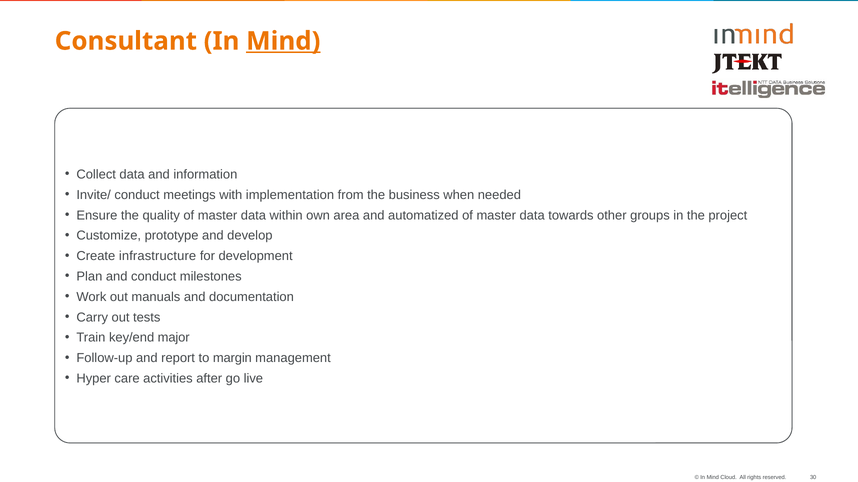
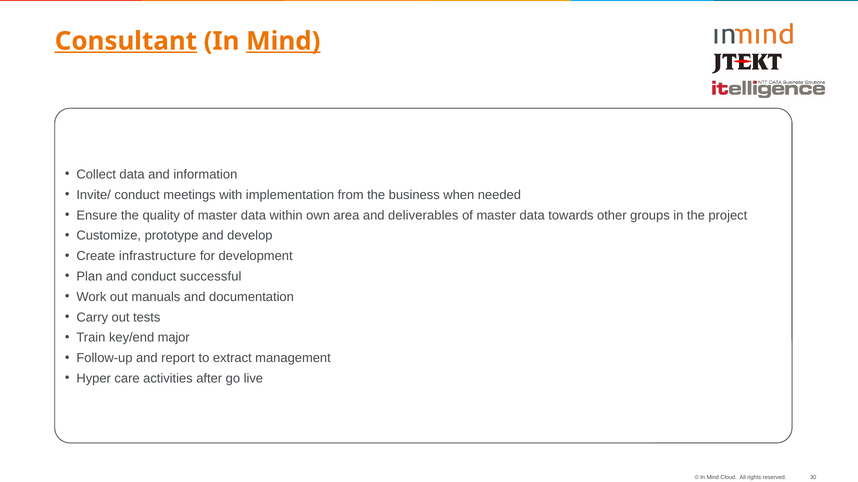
Consultant underline: none -> present
automatized: automatized -> deliverables
milestones: milestones -> successful
margin: margin -> extract
